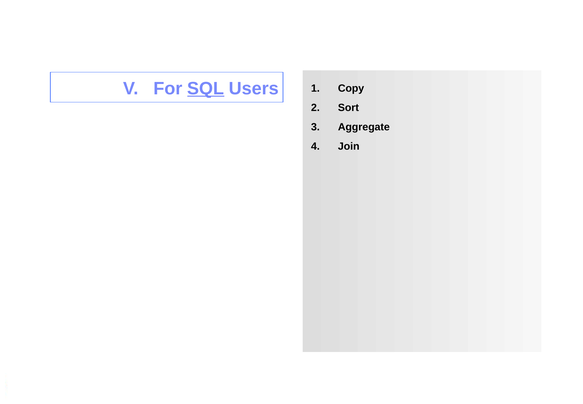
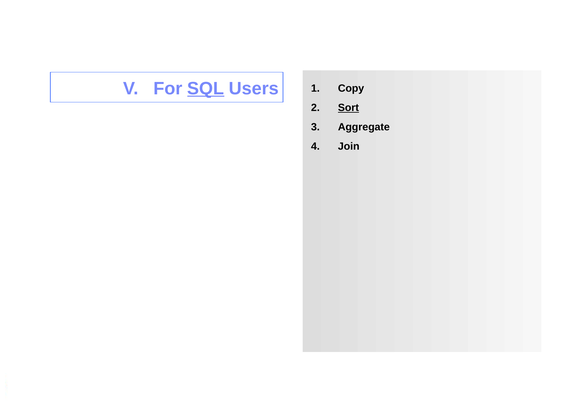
Sort underline: none -> present
